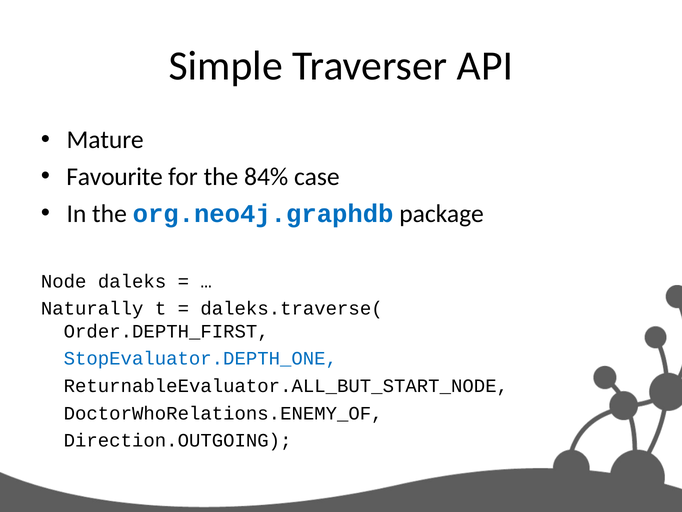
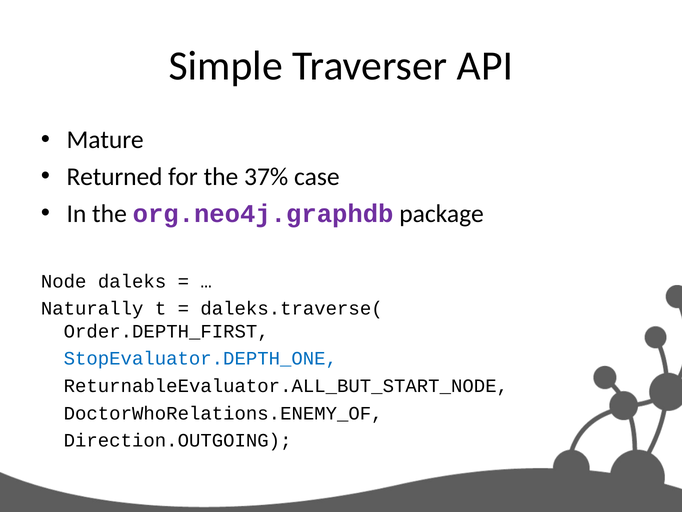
Favourite: Favourite -> Returned
84%: 84% -> 37%
org.neo4j.graphdb colour: blue -> purple
